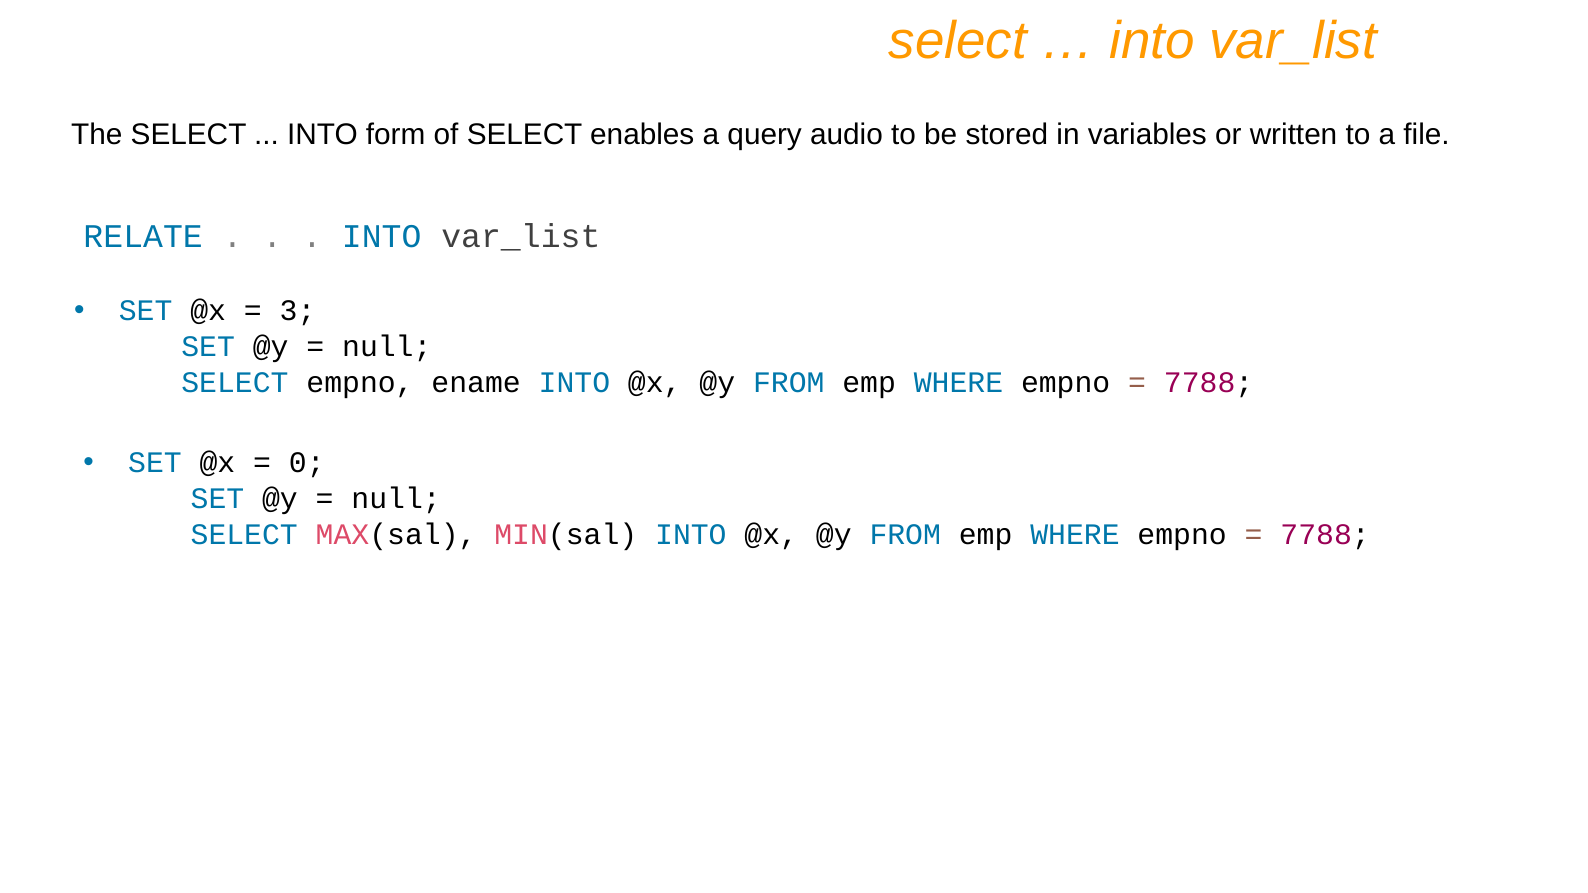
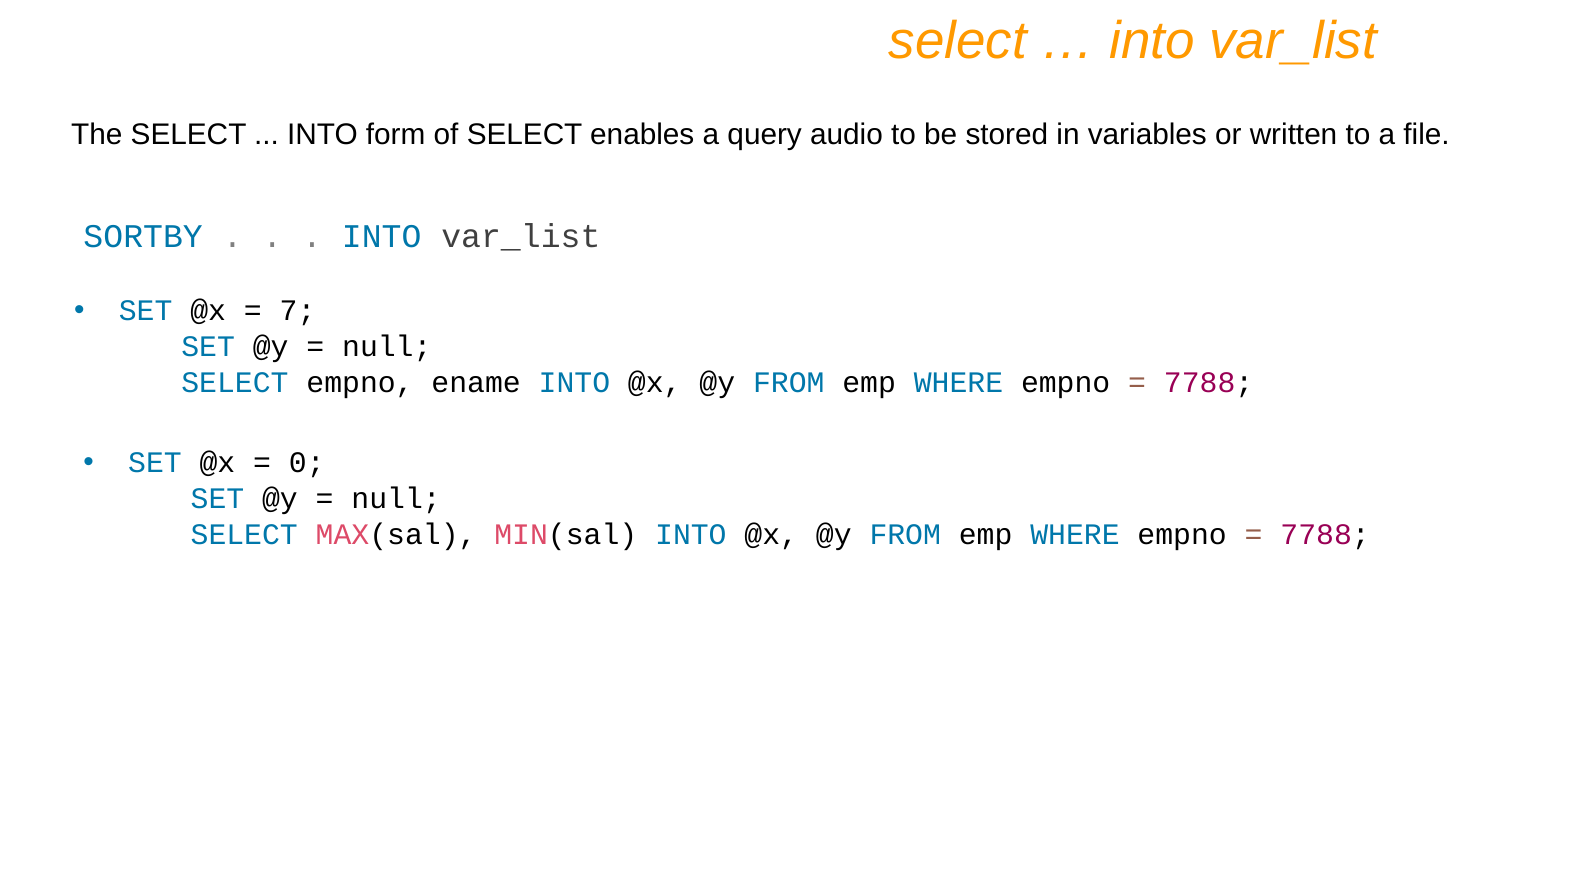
RELATE: RELATE -> SORTBY
3: 3 -> 7
